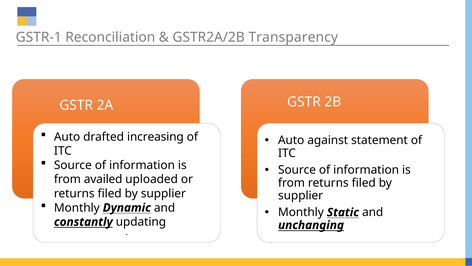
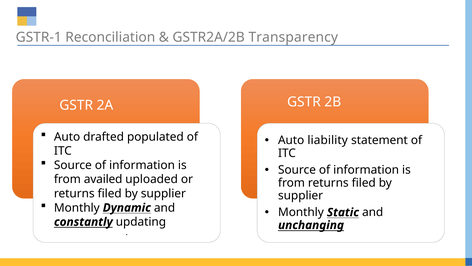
increasing: increasing -> populated
against: against -> liability
